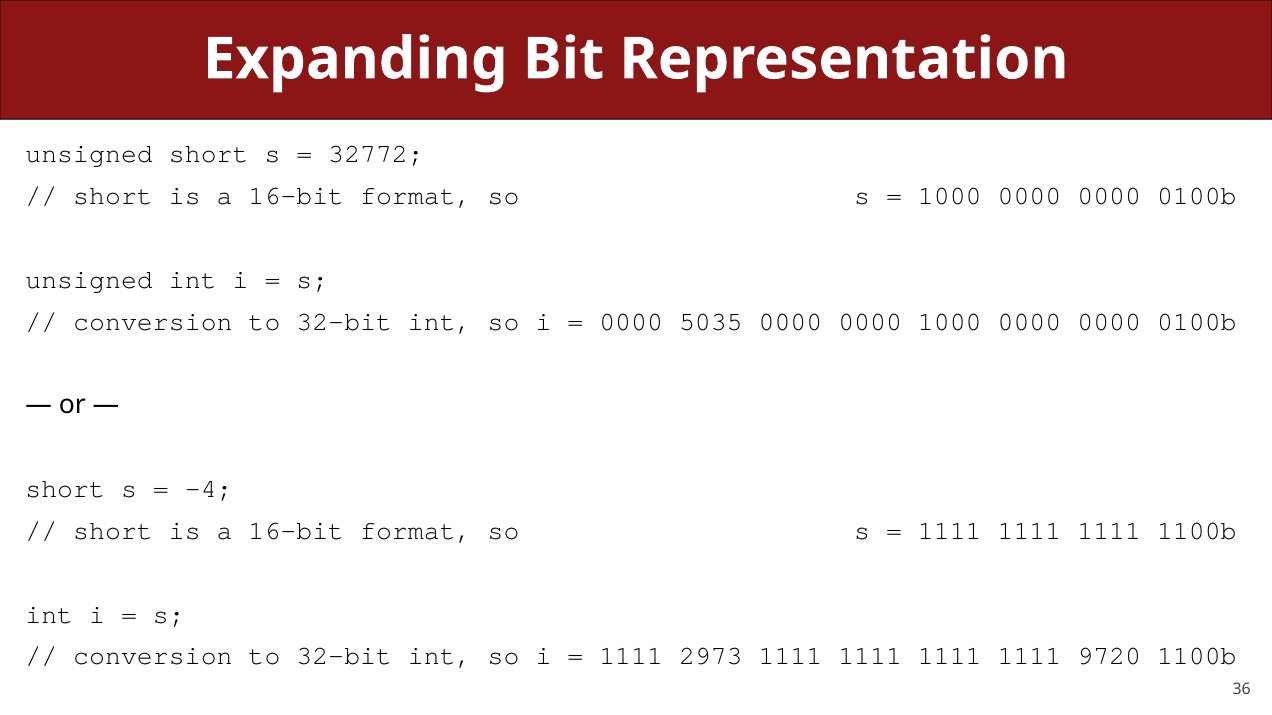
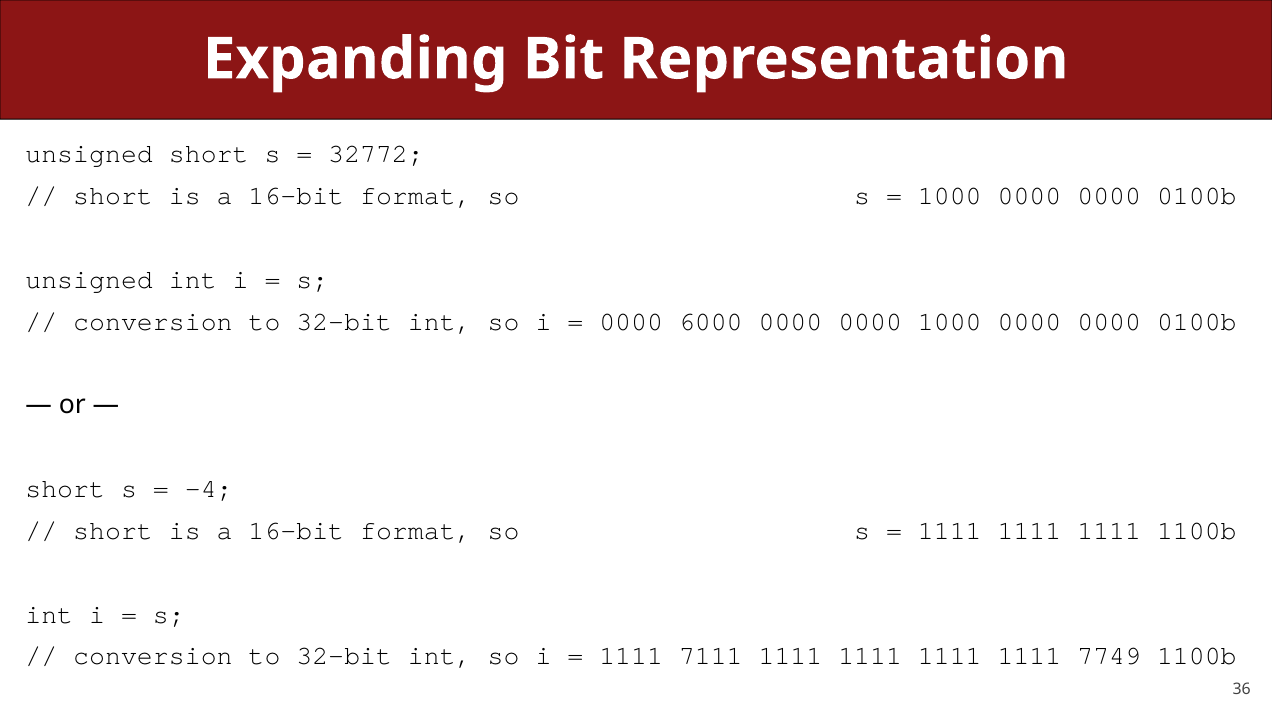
5035: 5035 -> 6000
2973: 2973 -> 7111
9720: 9720 -> 7749
